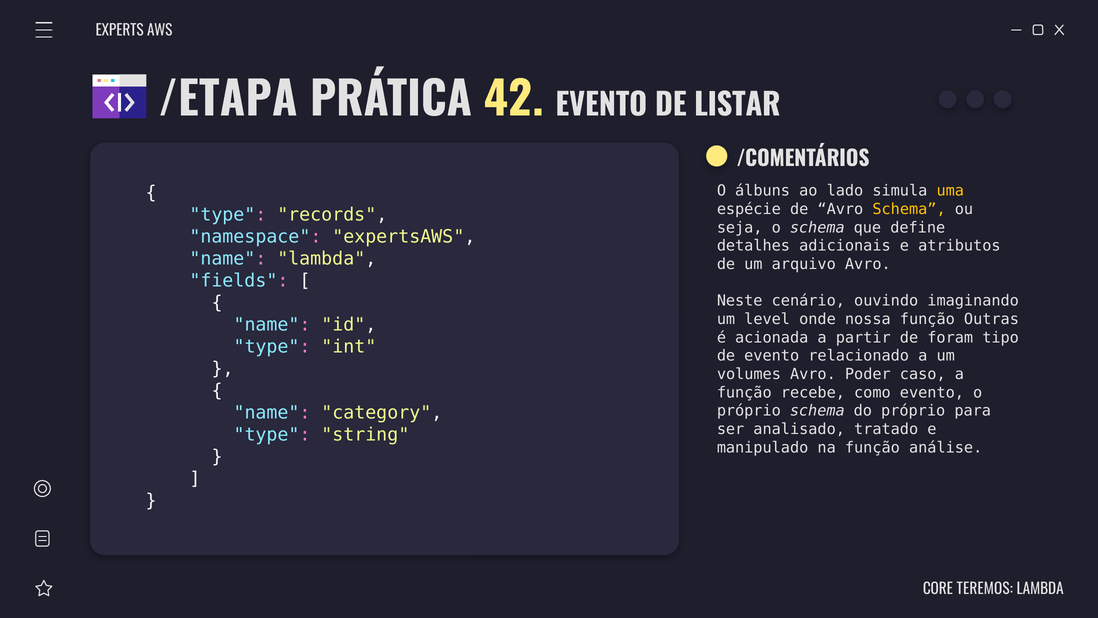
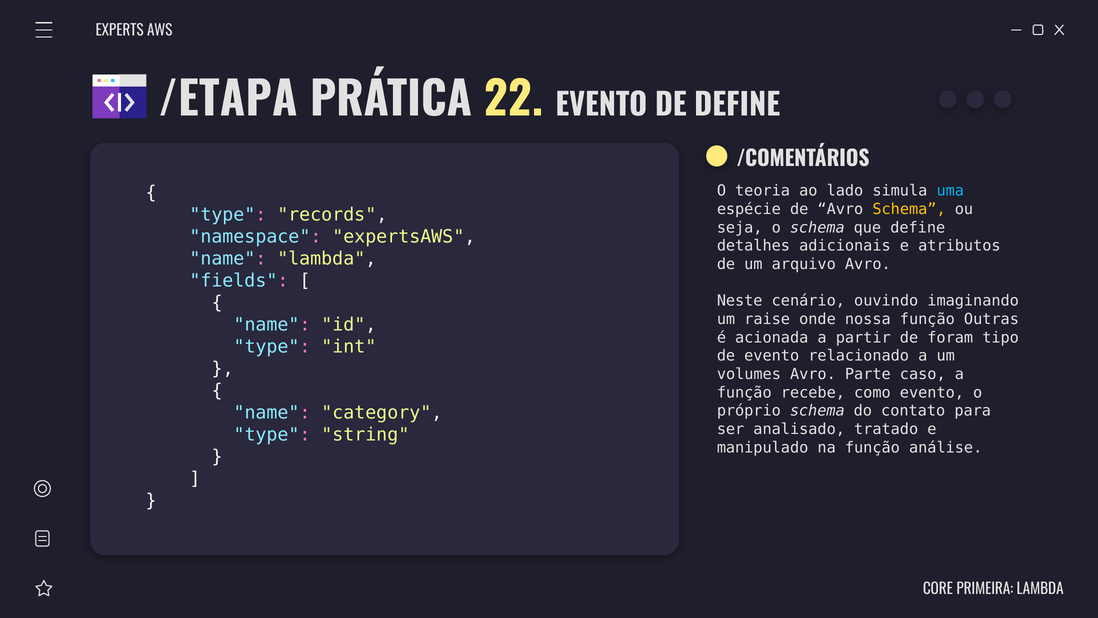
42: 42 -> 22
DE LISTAR: LISTAR -> DEFINE
álbuns: álbuns -> teoria
uma colour: yellow -> light blue
level: level -> raise
Poder: Poder -> Parte
do próprio: próprio -> contato
TEREMOS: TEREMOS -> PRIMEIRA
